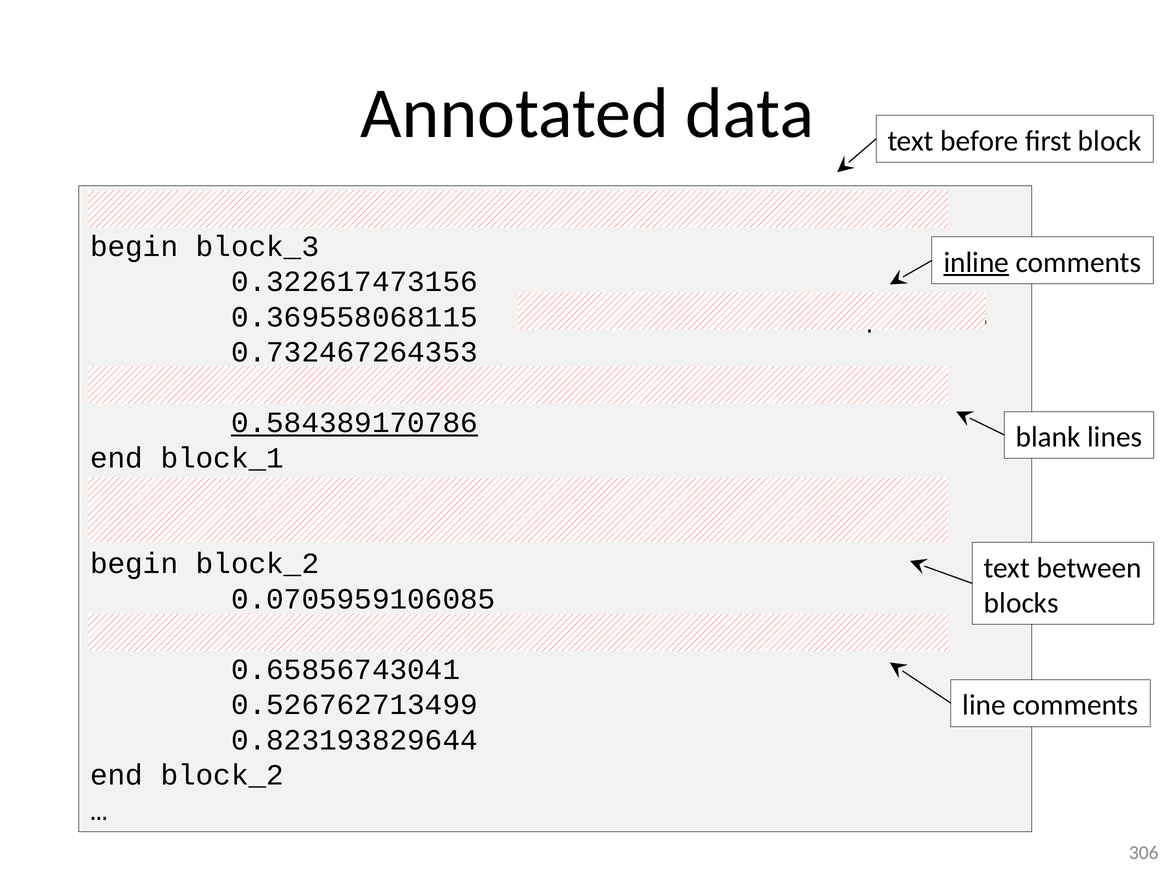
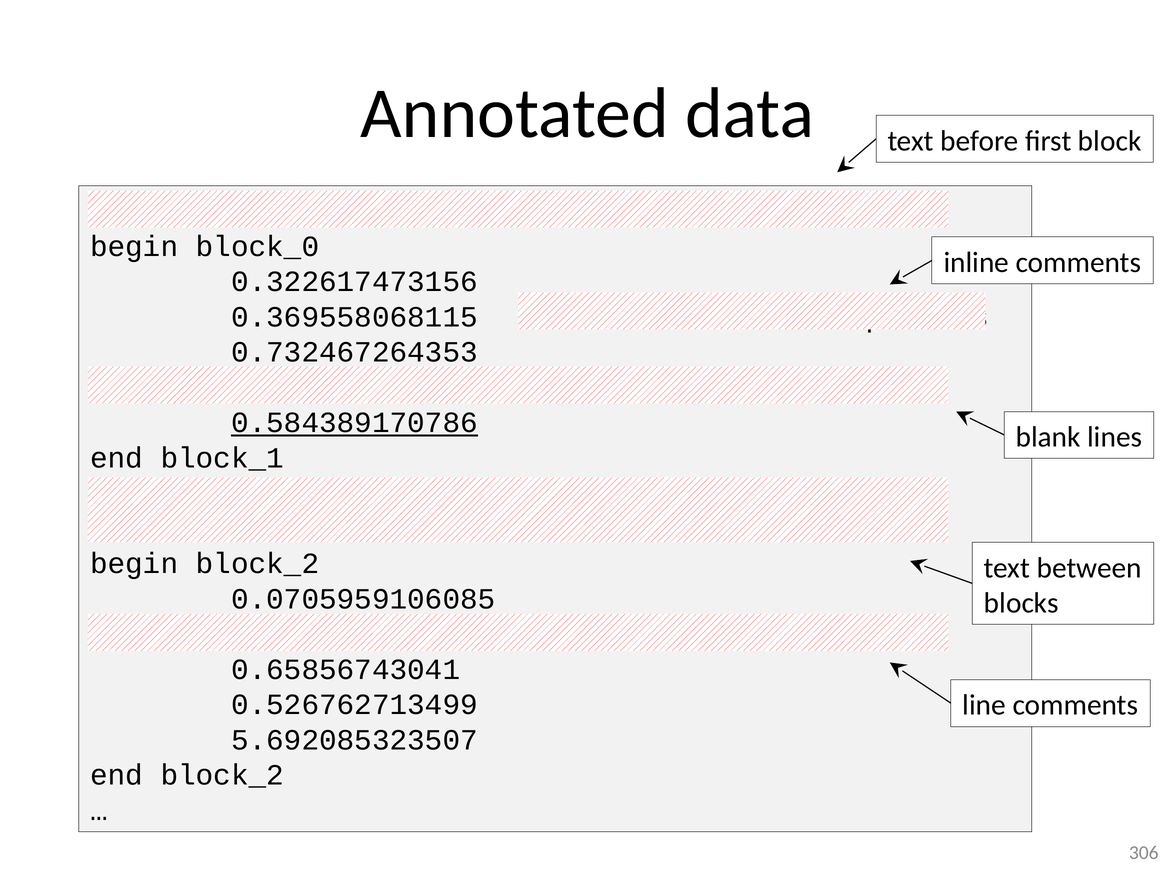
block_3: block_3 -> block_0
inline underline: present -> none
0.823193829644: 0.823193829644 -> 5.692085323507
